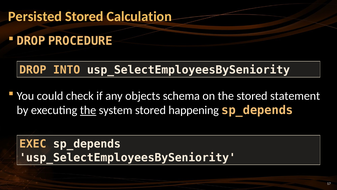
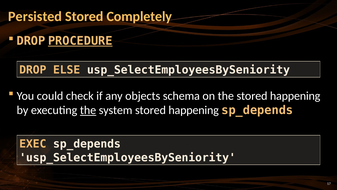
Calculation: Calculation -> Completely
PROCEDURE underline: none -> present
INTO: INTO -> ELSE
the stored statement: statement -> happening
